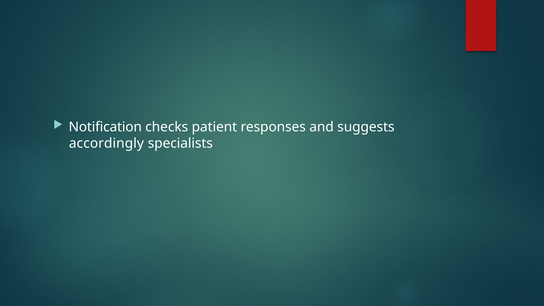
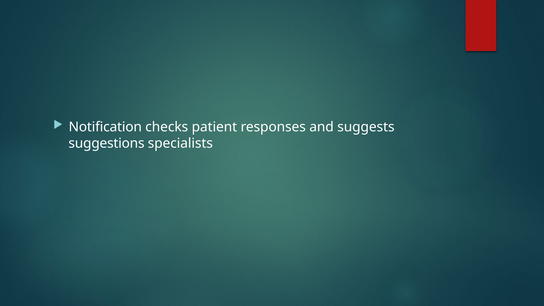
accordingly: accordingly -> suggestions
